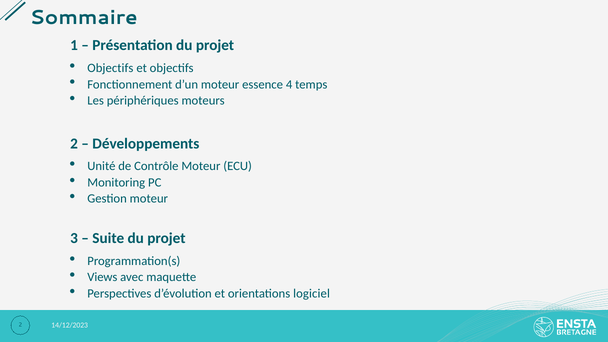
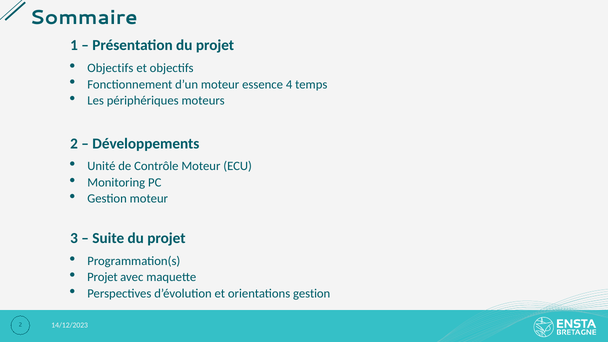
Views at (102, 277): Views -> Projet
orientations logiciel: logiciel -> gestion
